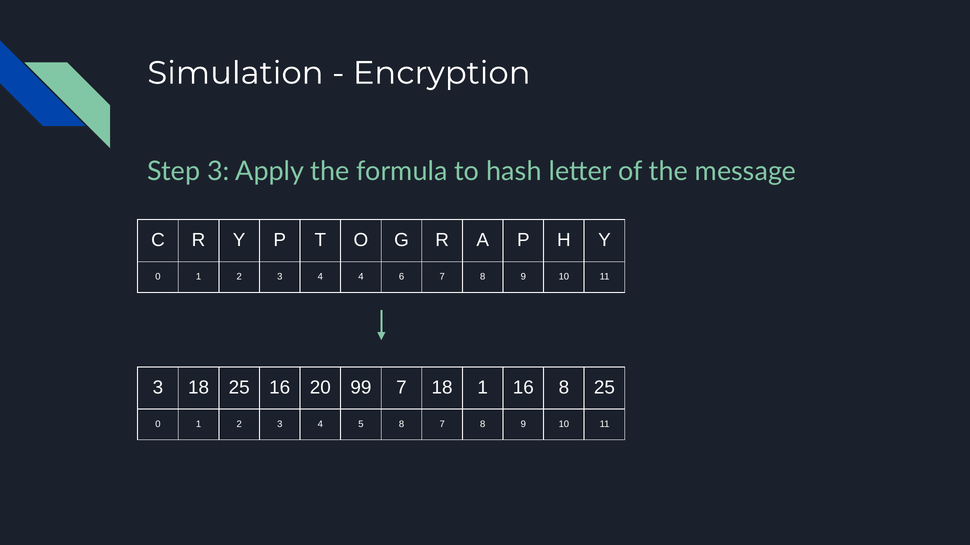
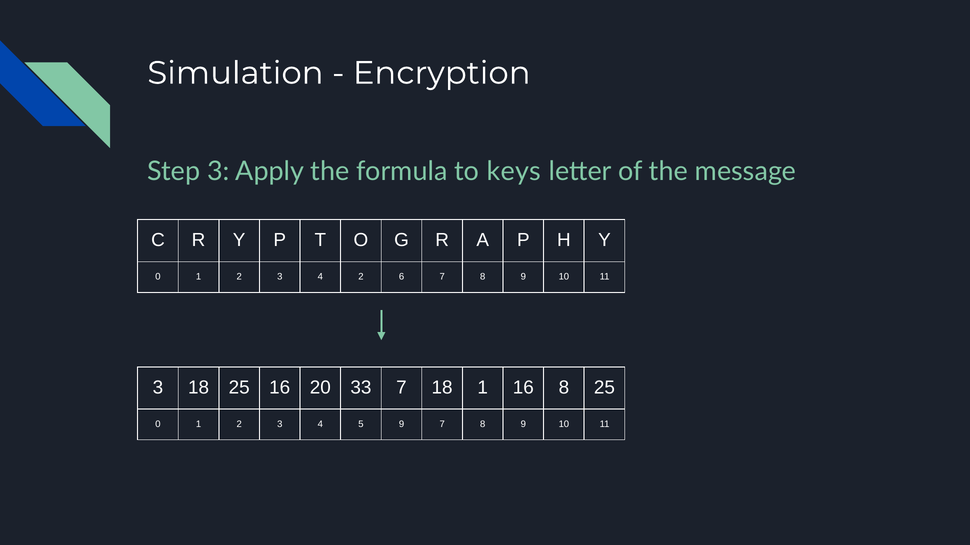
hash: hash -> keys
4 4: 4 -> 2
99: 99 -> 33
5 8: 8 -> 9
